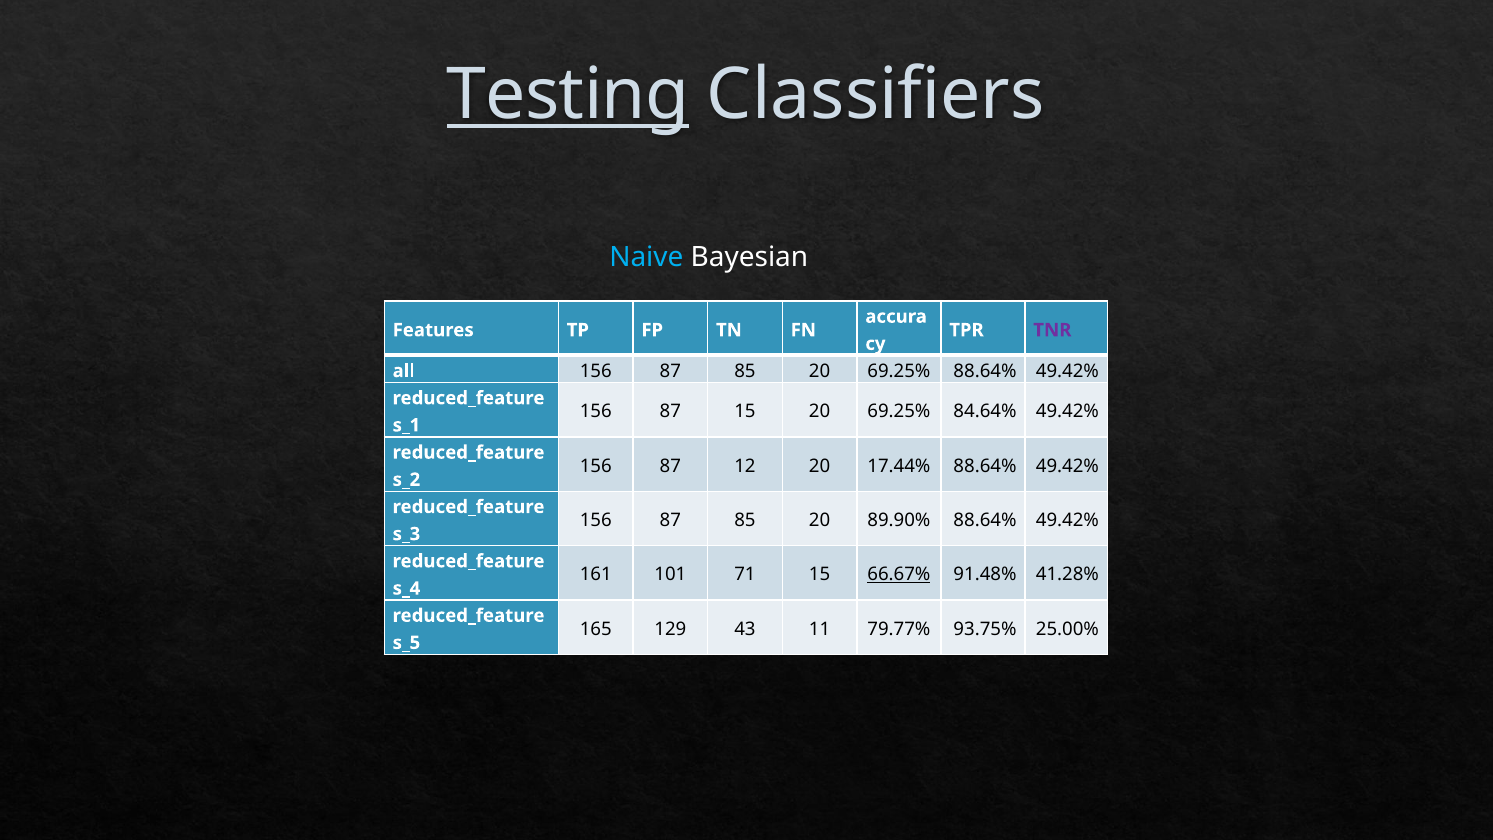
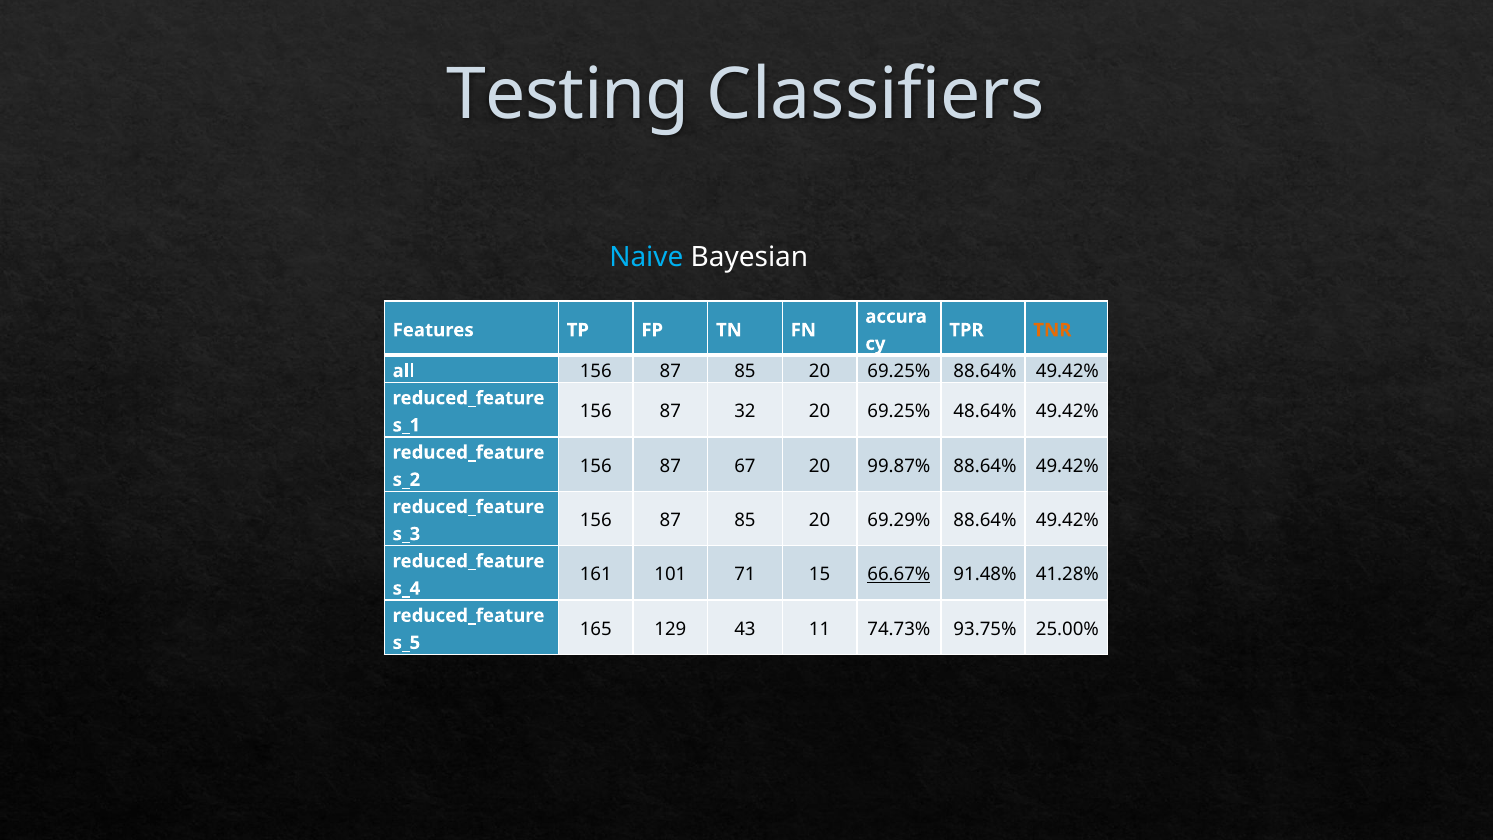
Testing underline: present -> none
TNR colour: purple -> orange
87 15: 15 -> 32
84.64%: 84.64% -> 48.64%
12: 12 -> 67
17.44%: 17.44% -> 99.87%
89.90%: 89.90% -> 69.29%
79.77%: 79.77% -> 74.73%
